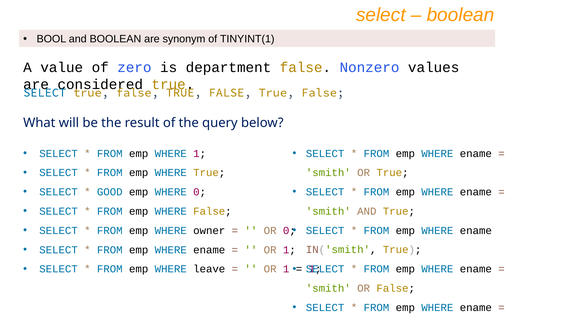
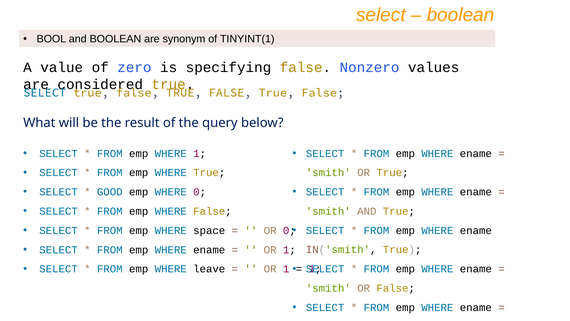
department: department -> specifying
owner: owner -> space
